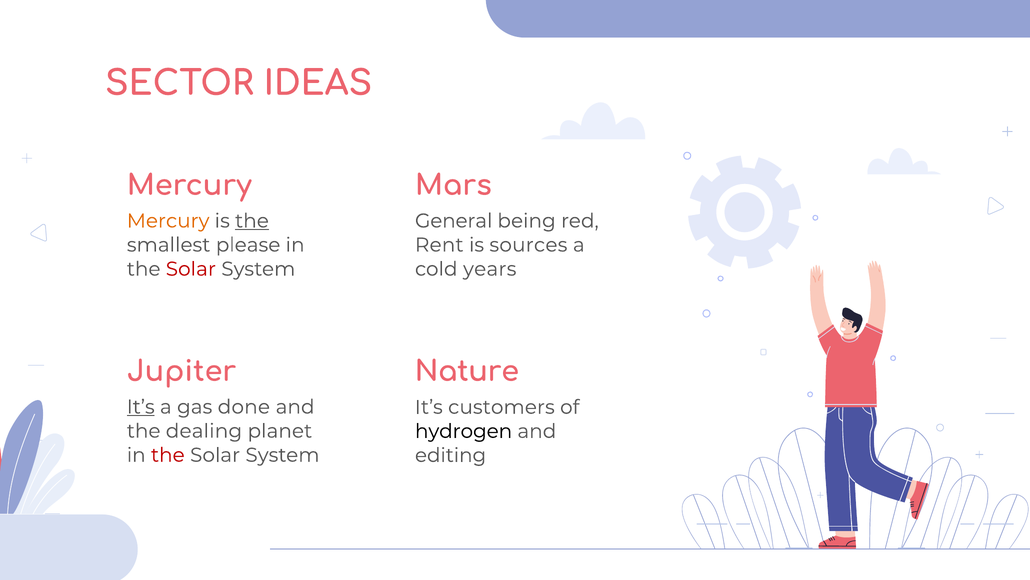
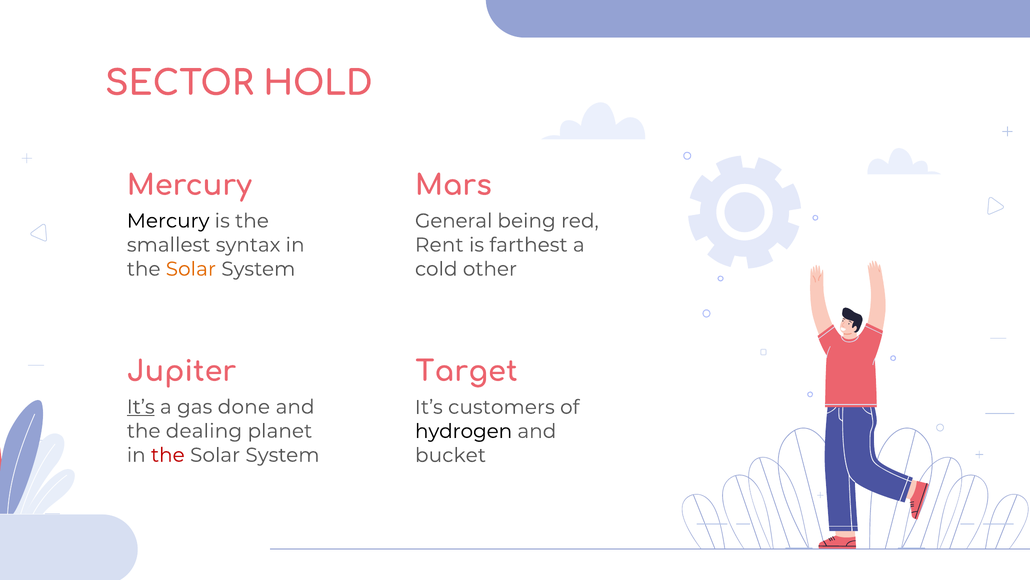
IDEAS: IDEAS -> HOLD
Mercury at (168, 221) colour: orange -> black
the at (252, 221) underline: present -> none
please: please -> syntax
sources: sources -> farthest
Solar at (191, 269) colour: red -> orange
years: years -> other
Nature: Nature -> Target
editing: editing -> bucket
